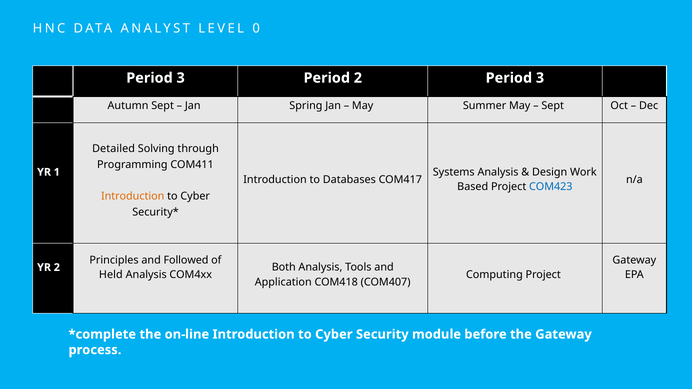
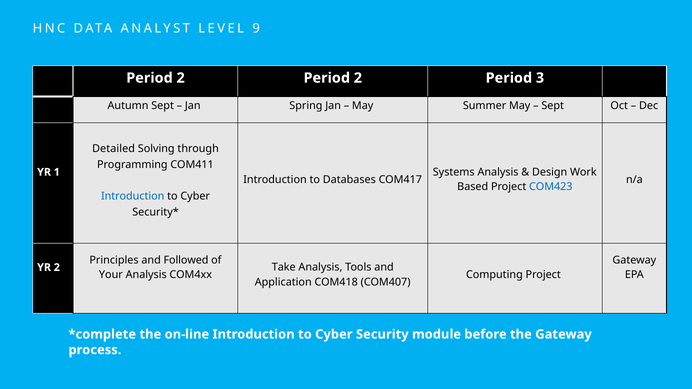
0: 0 -> 9
3 at (181, 78): 3 -> 2
Introduction at (133, 196) colour: orange -> blue
Both: Both -> Take
Held: Held -> Your
